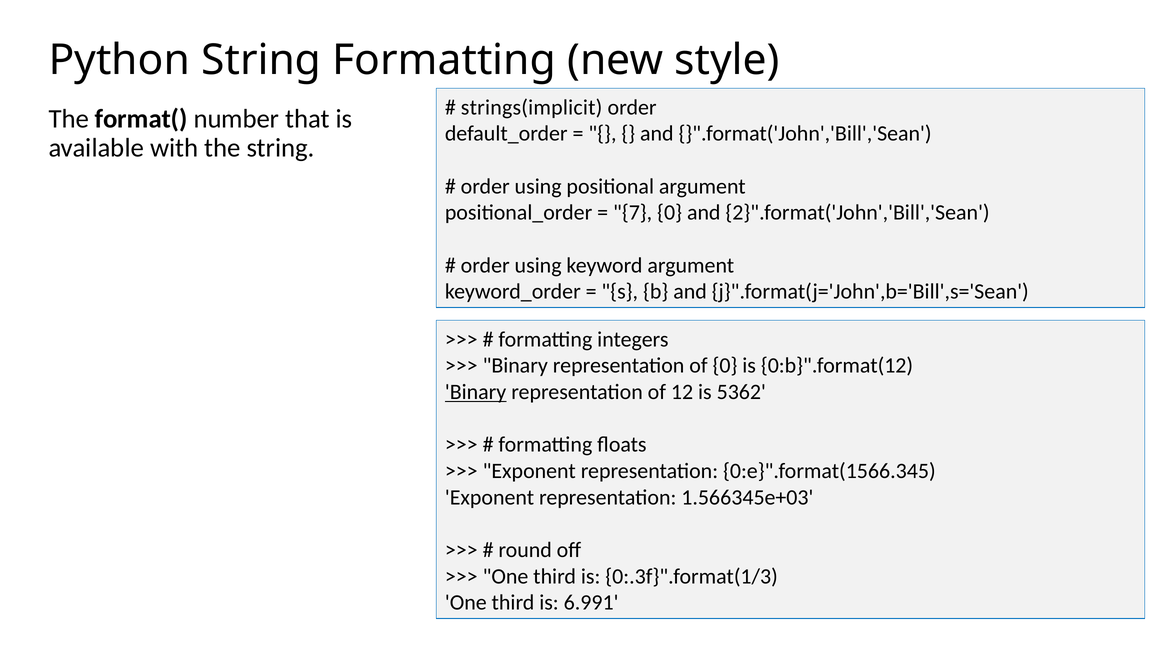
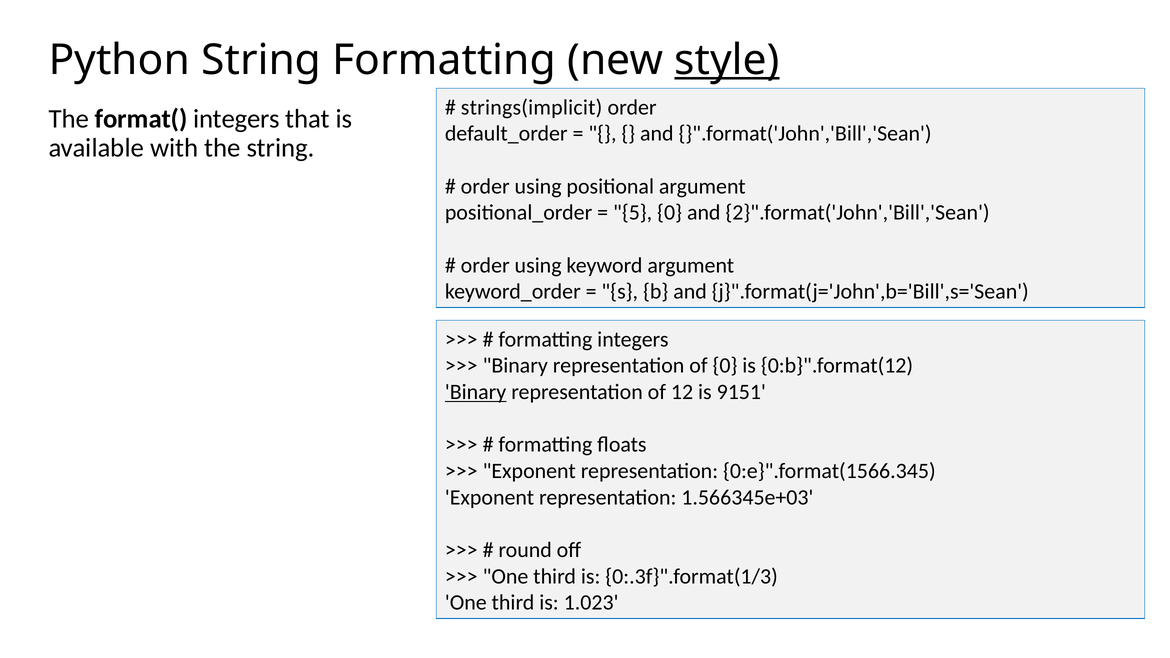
style underline: none -> present
format( number: number -> integers
7: 7 -> 5
5362: 5362 -> 9151
6.991: 6.991 -> 1.023
